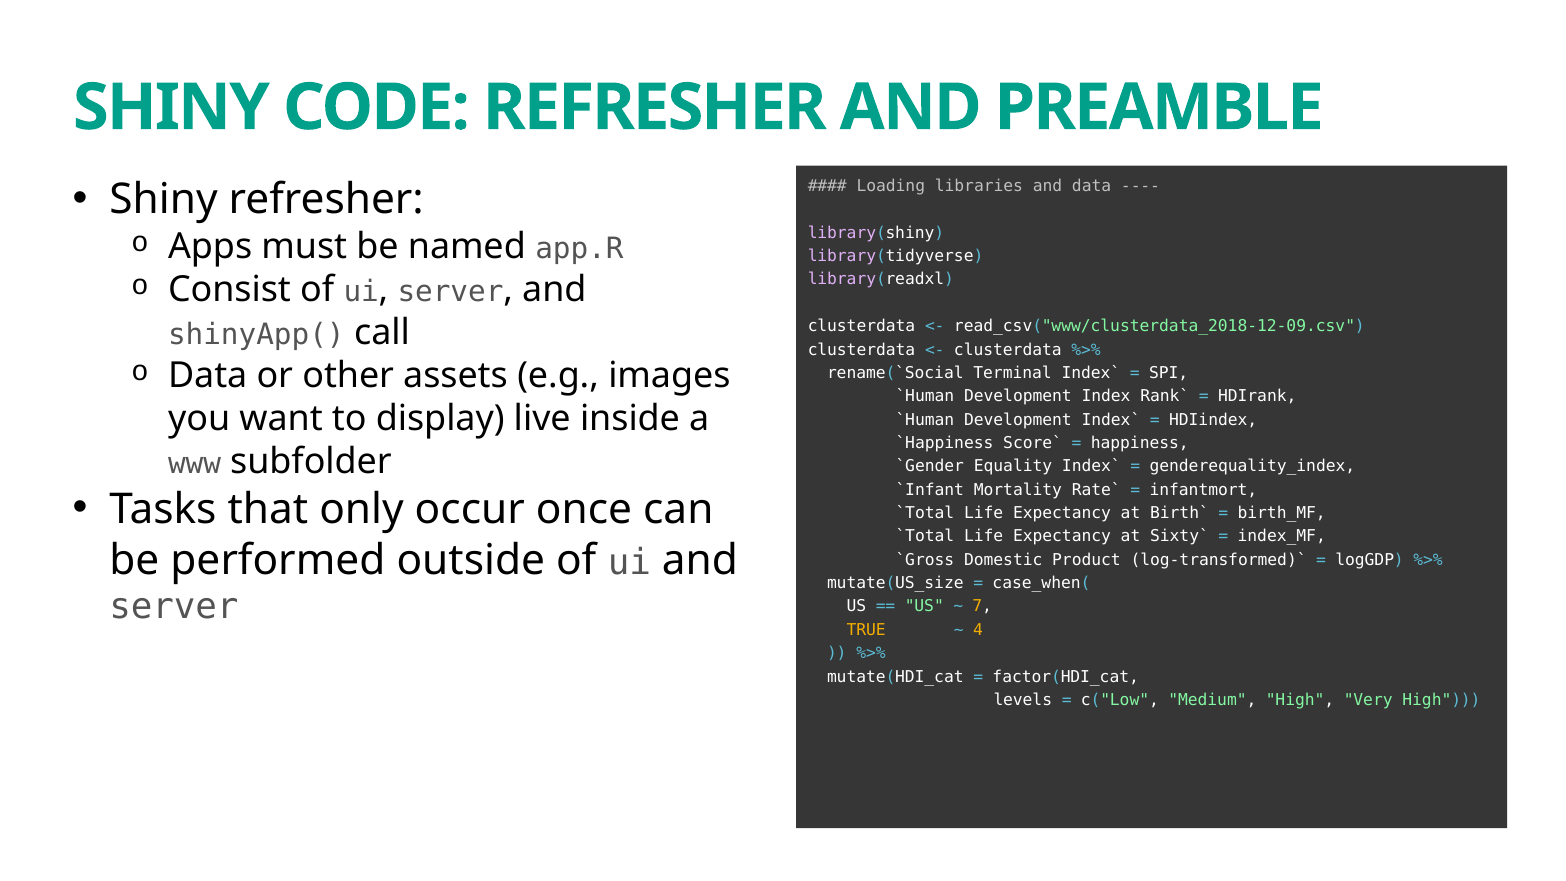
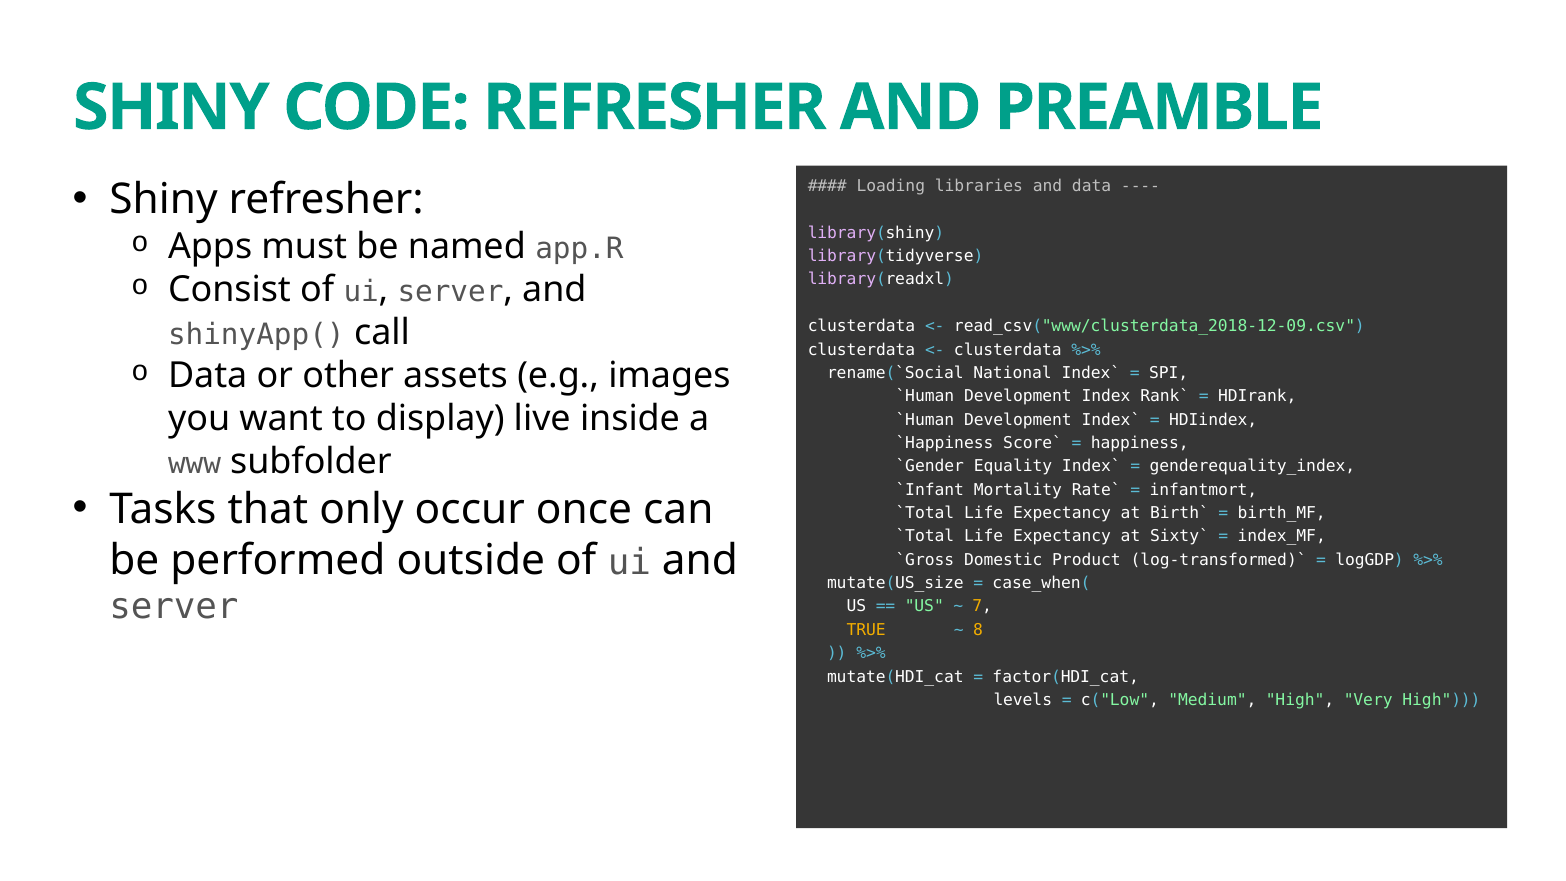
Terminal: Terminal -> National
4: 4 -> 8
